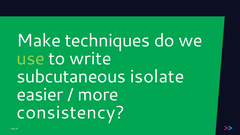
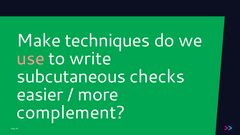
use colour: light green -> pink
isolate: isolate -> checks
consistency: consistency -> complement
